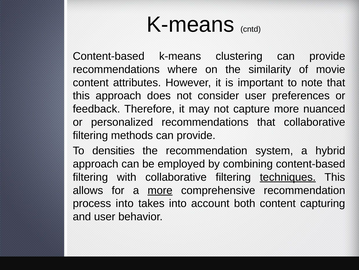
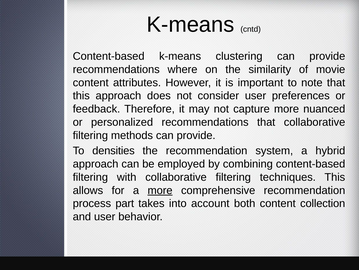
techniques underline: present -> none
process into: into -> part
capturing: capturing -> collection
